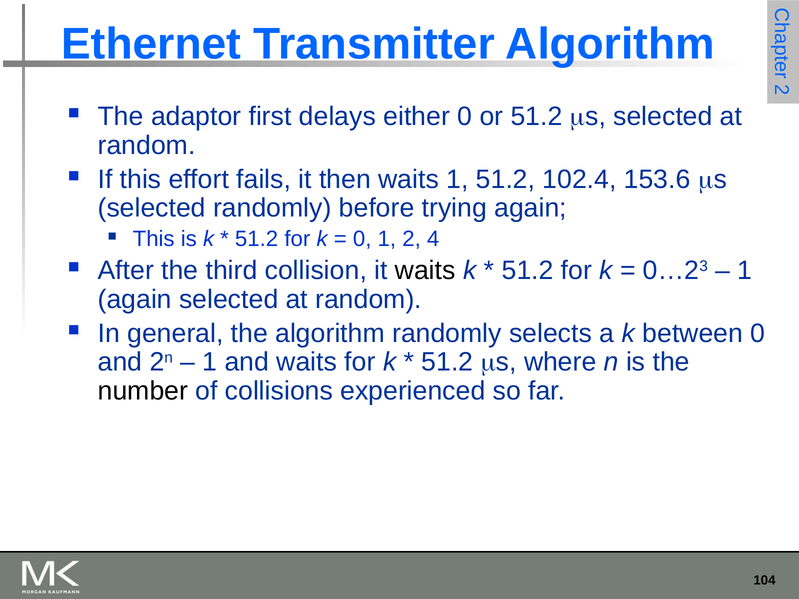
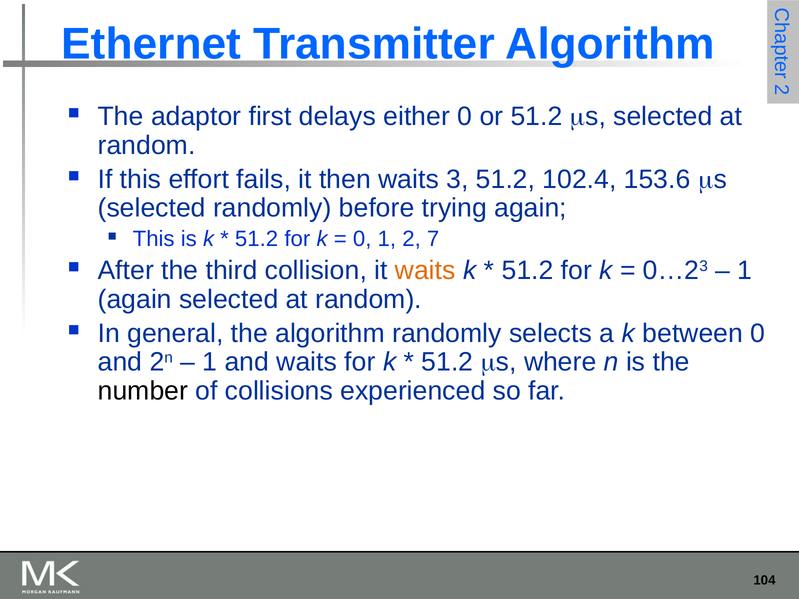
waits 1: 1 -> 3
4: 4 -> 7
waits at (425, 271) colour: black -> orange
